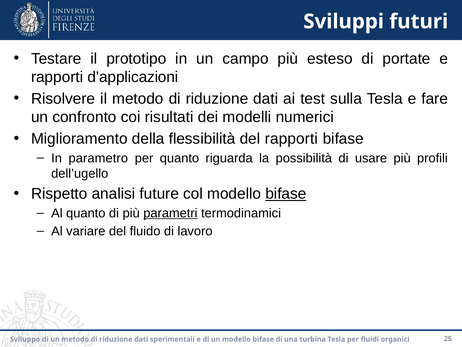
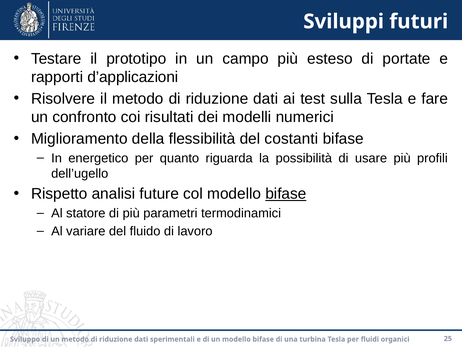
del rapporti: rapporti -> costanti
parametro: parametro -> energetico
Al quanto: quanto -> statore
parametri underline: present -> none
